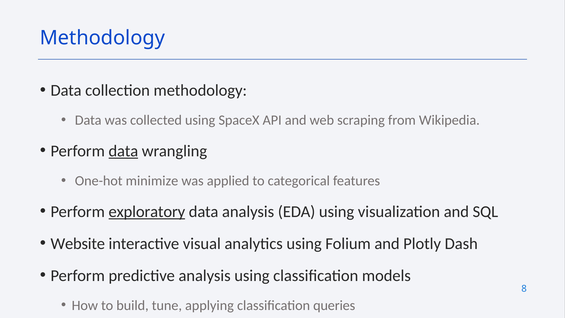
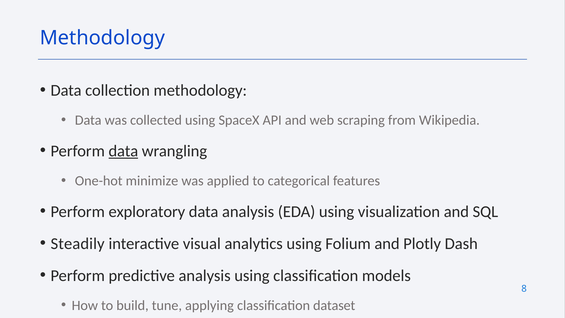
exploratory underline: present -> none
Website: Website -> Steadily
queries: queries -> dataset
